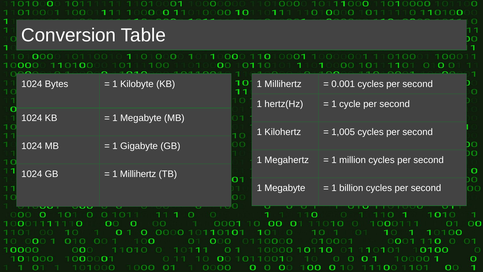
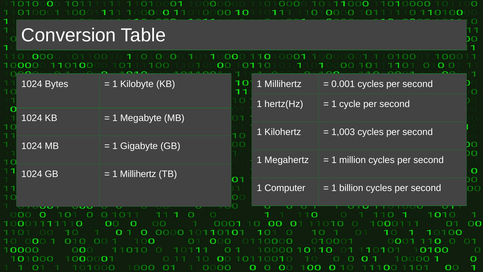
1,005: 1,005 -> 1,003
Megabyte at (285, 188): Megabyte -> Computer
